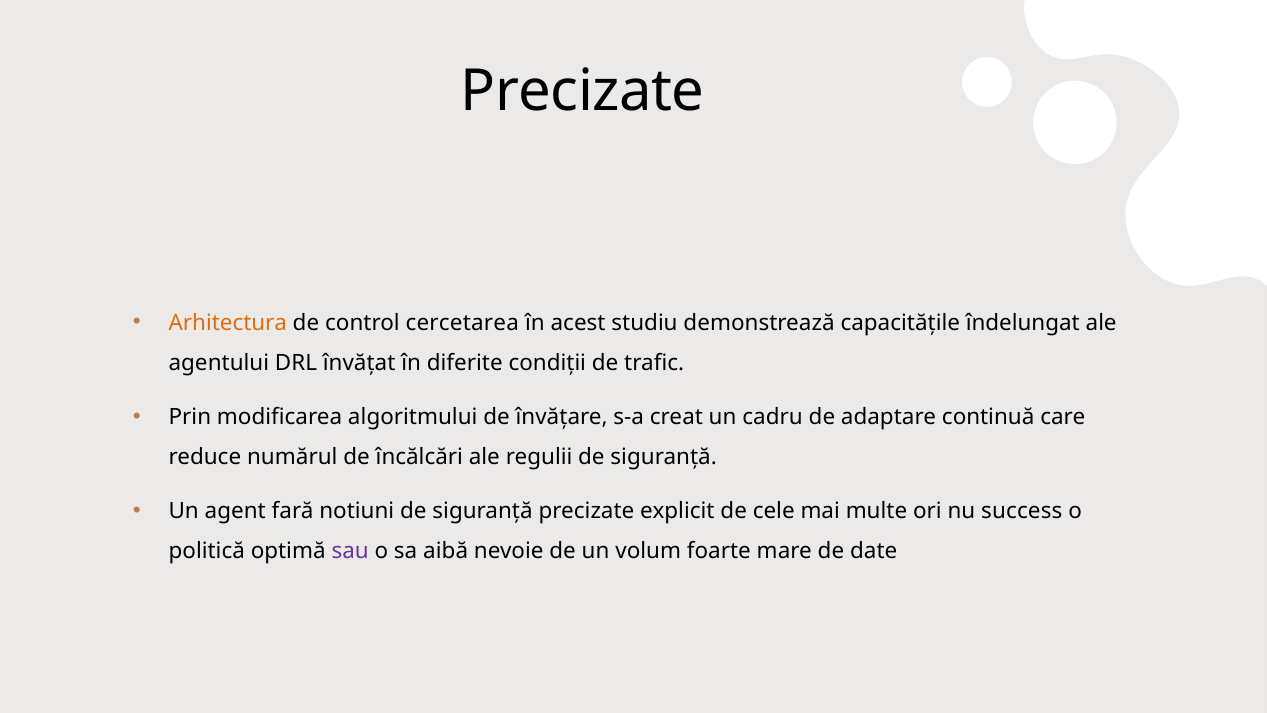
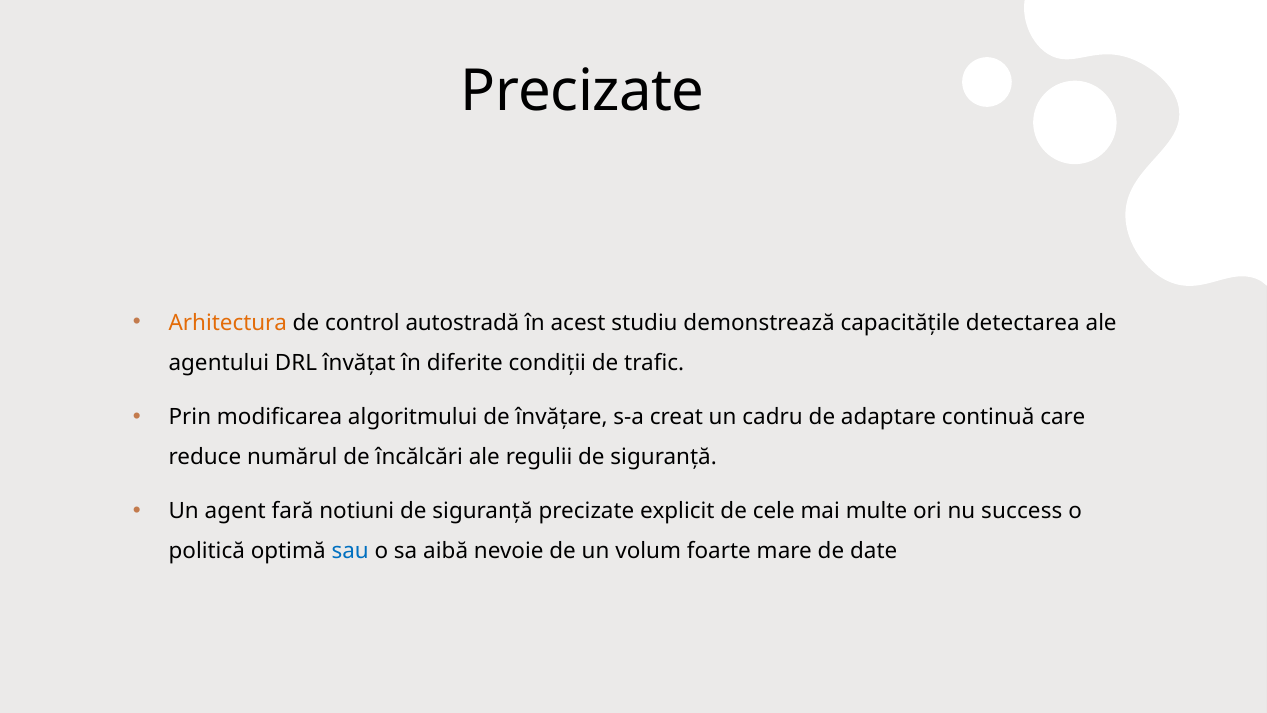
cercetarea: cercetarea -> autostradă
îndelungat: îndelungat -> detectarea
sau colour: purple -> blue
